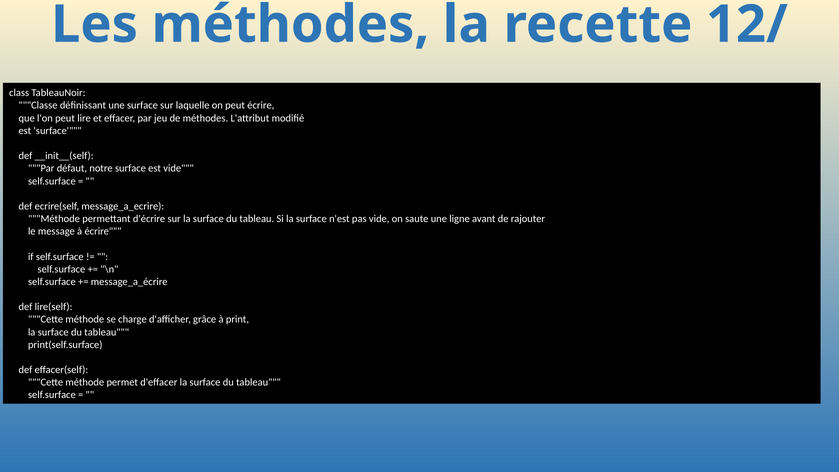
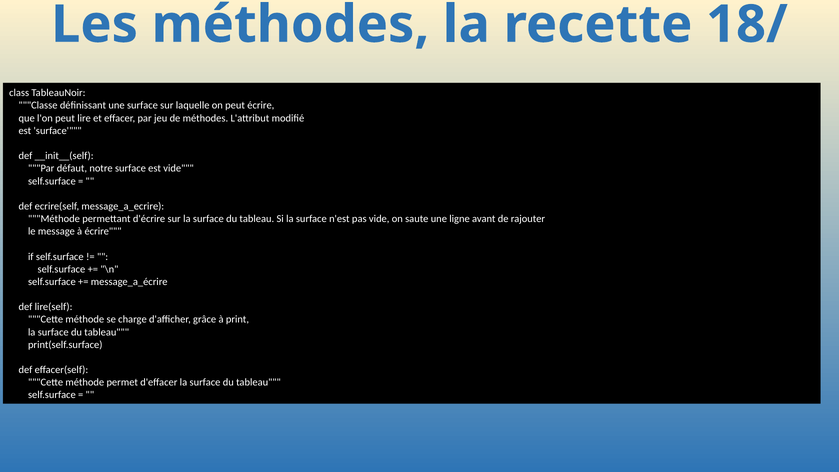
12/: 12/ -> 18/
